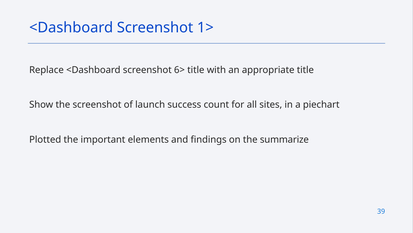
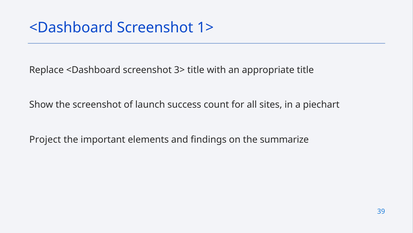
6>: 6> -> 3>
Plotted: Plotted -> Project
